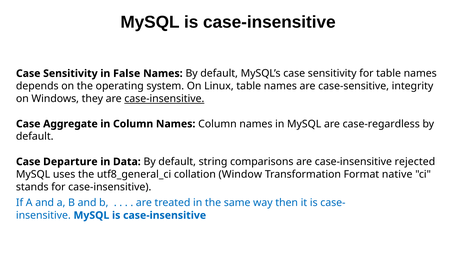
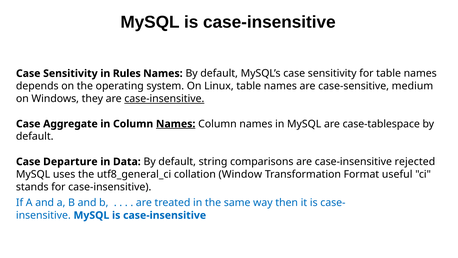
False: False -> Rules
integrity: integrity -> medium
Names at (176, 124) underline: none -> present
case-regardless: case-regardless -> case-tablespace
native: native -> useful
